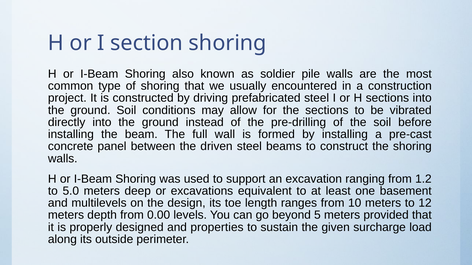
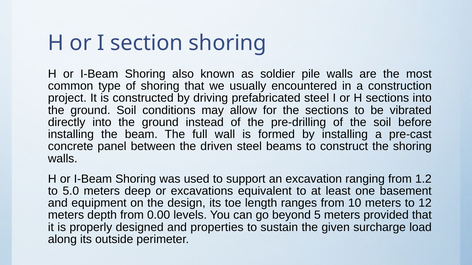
multilevels: multilevels -> equipment
